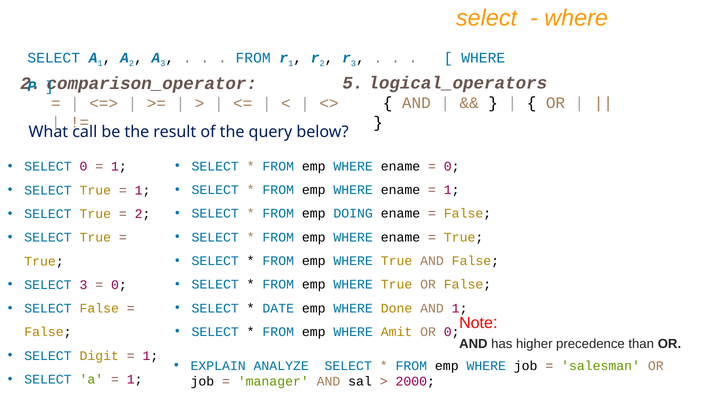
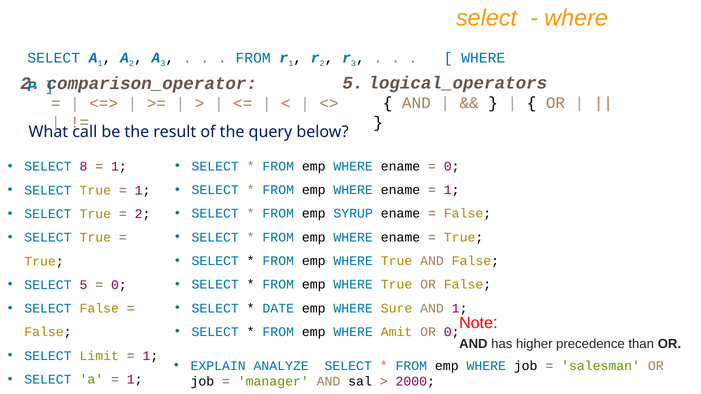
SELECT 0: 0 -> 8
DOING: DOING -> SYRUP
SELECT 3: 3 -> 5
Done: Done -> Sure
Digit: Digit -> Limit
